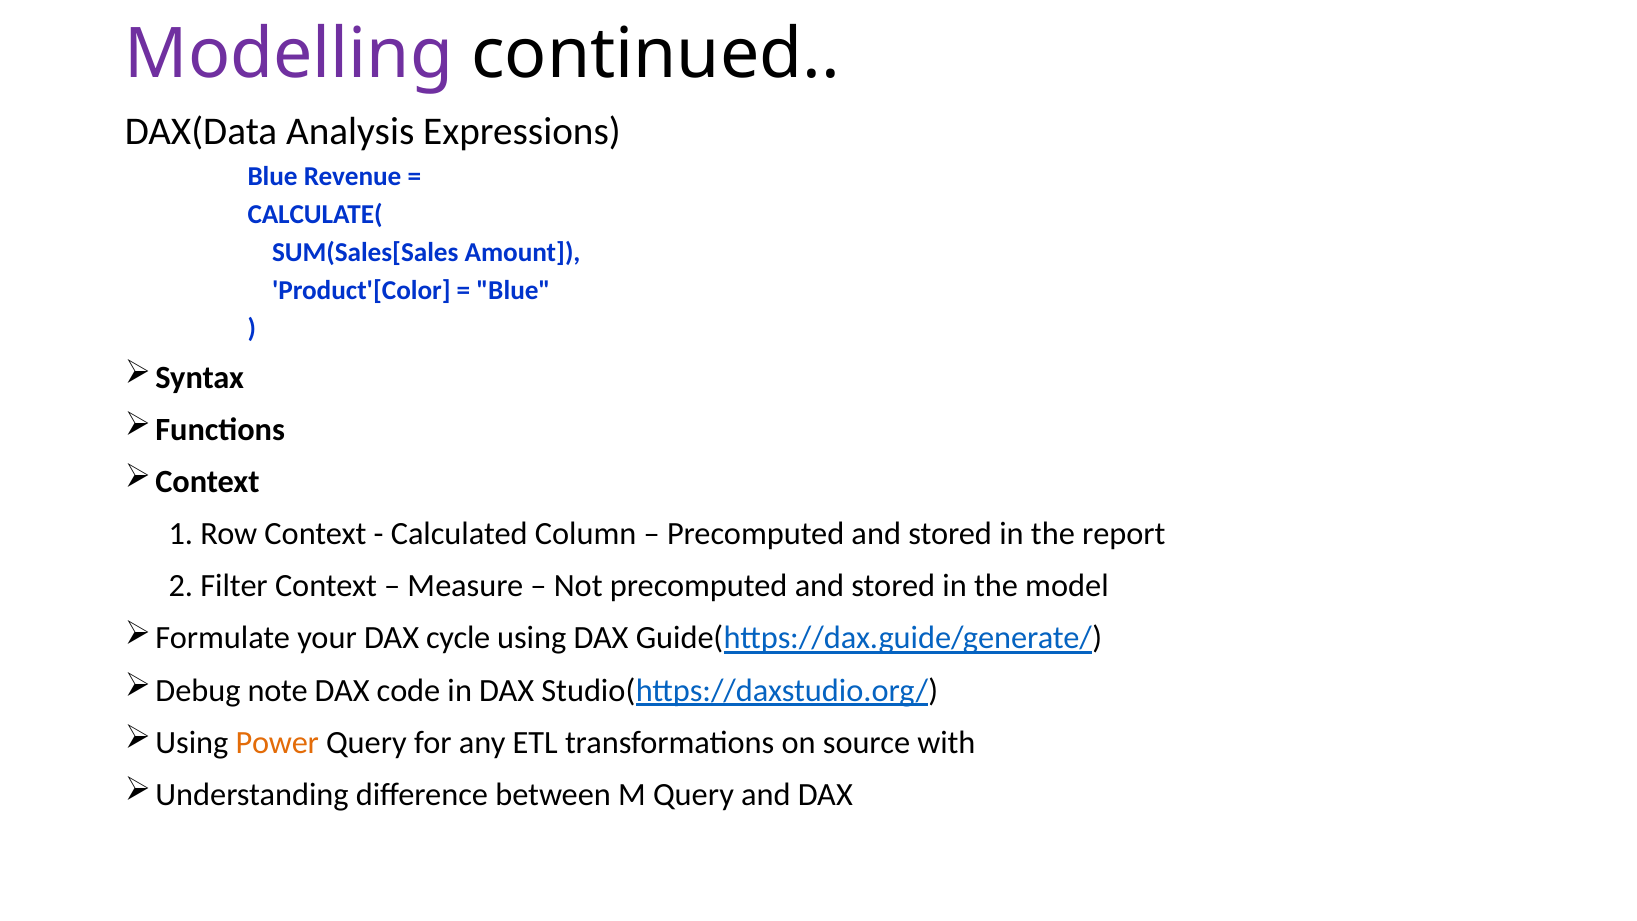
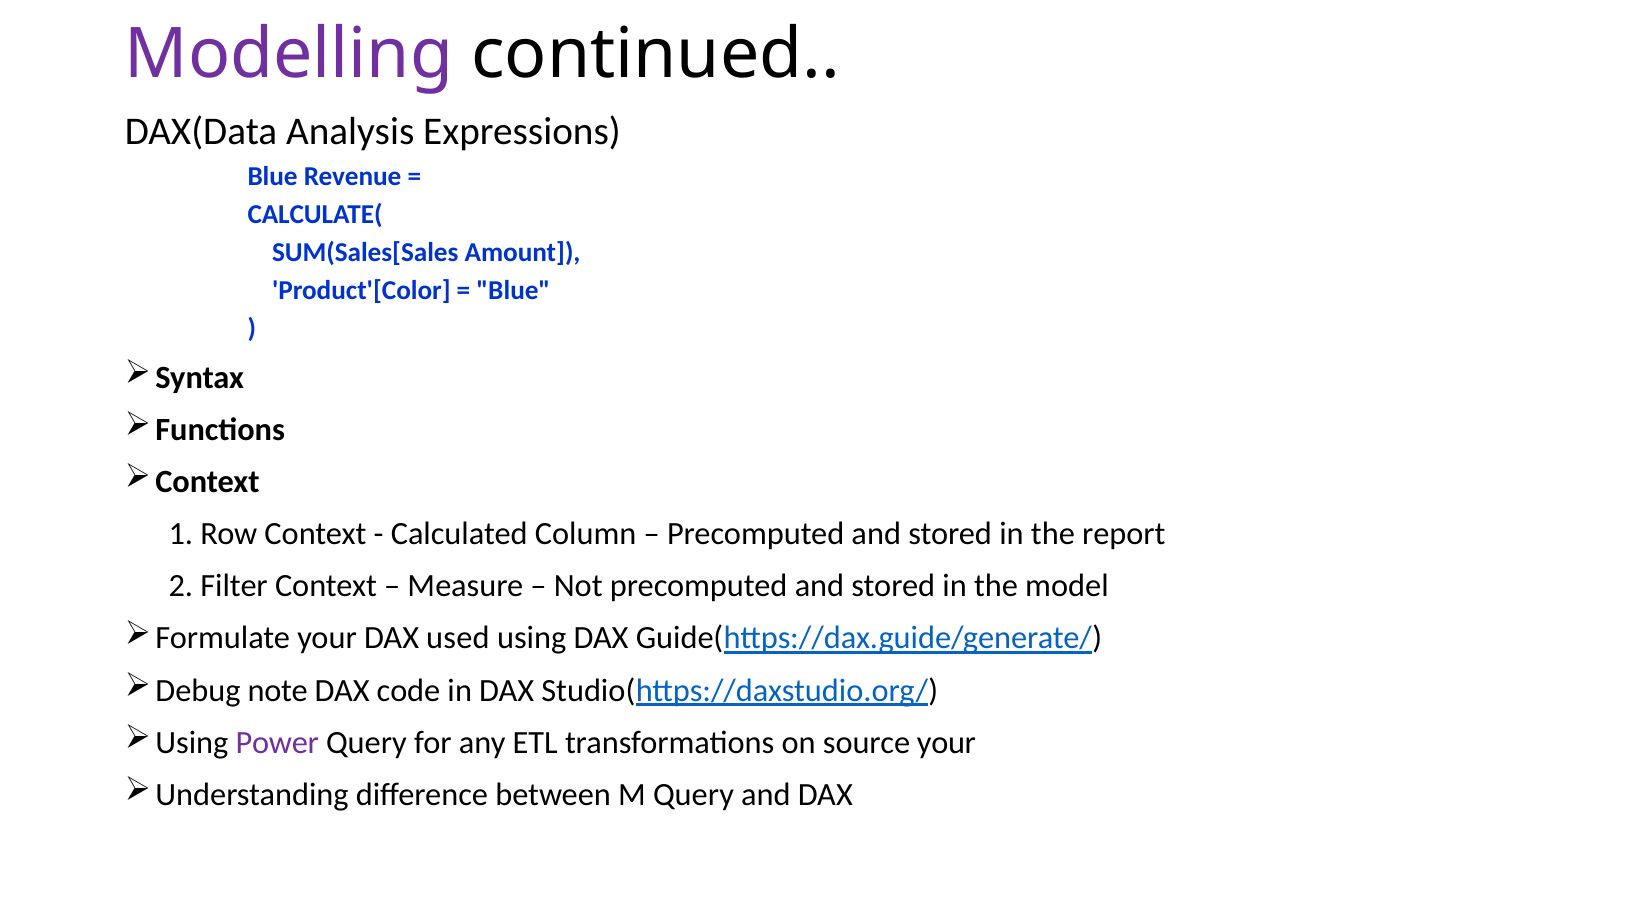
cycle: cycle -> used
Power colour: orange -> purple
source with: with -> your
